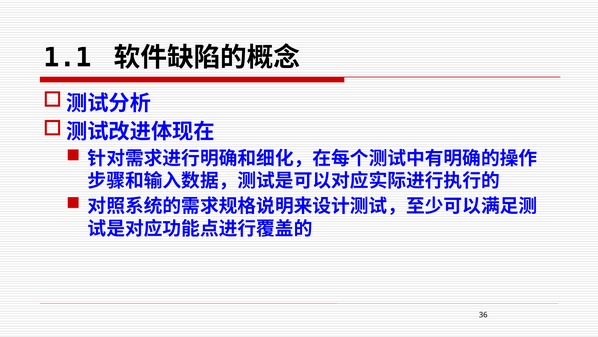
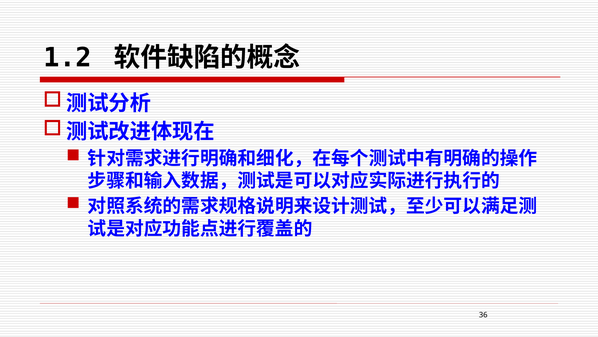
1.1: 1.1 -> 1.2
